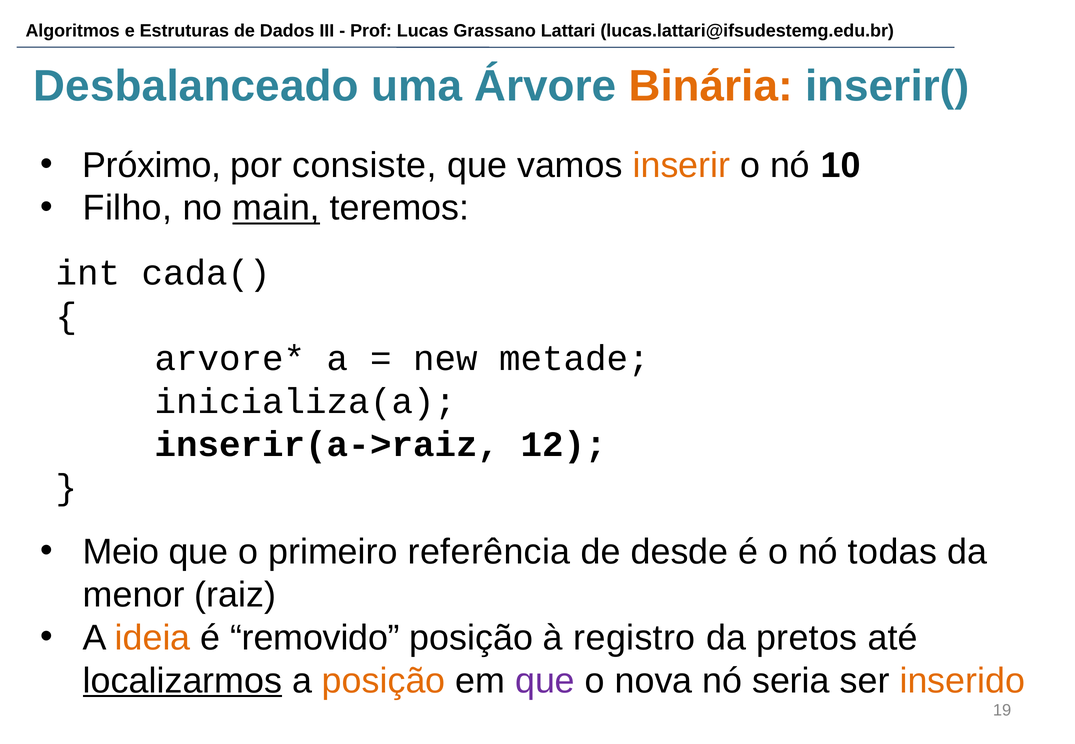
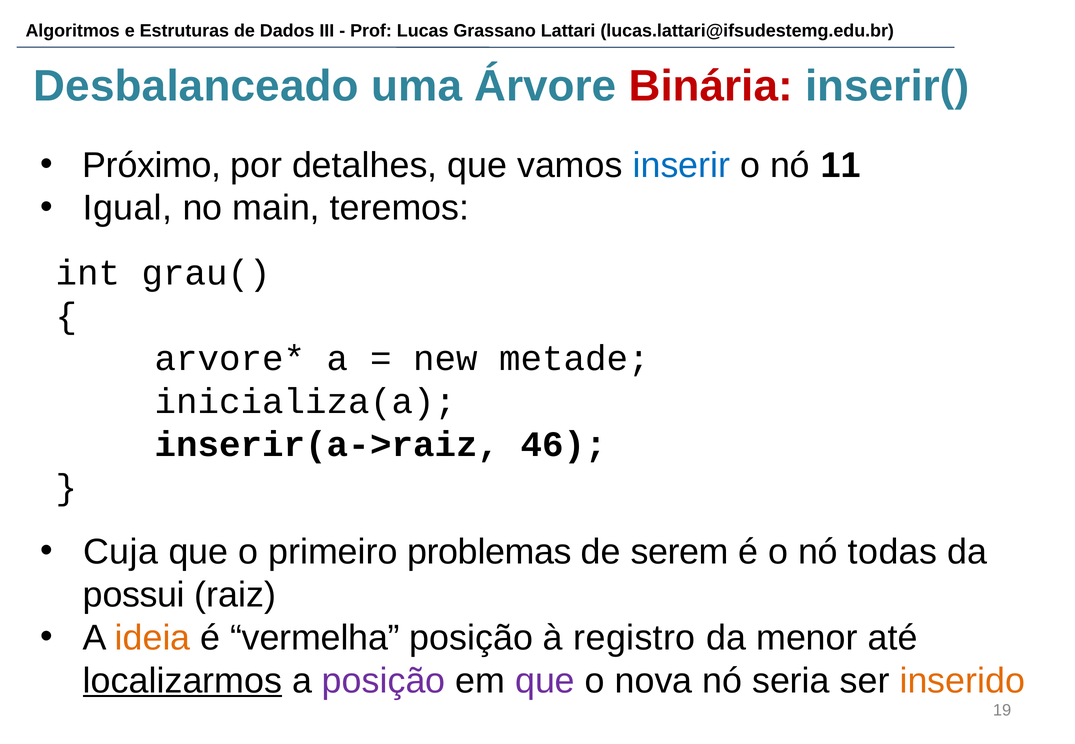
Binária colour: orange -> red
consiste: consiste -> detalhes
inserir colour: orange -> blue
10: 10 -> 11
Filho: Filho -> Igual
main underline: present -> none
cada(: cada( -> grau(
12: 12 -> 46
Meio: Meio -> Cuja
referência: referência -> problemas
desde: desde -> serem
menor: menor -> possui
removido: removido -> vermelha
pretos: pretos -> menor
posição at (384, 681) colour: orange -> purple
